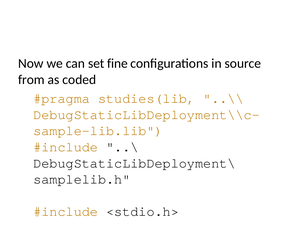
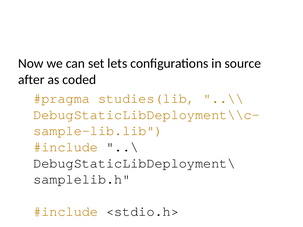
fine: fine -> lets
from: from -> after
